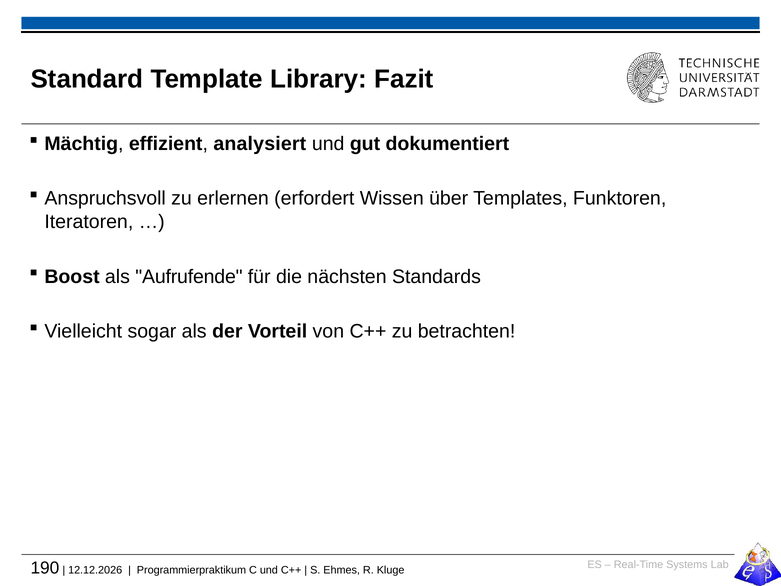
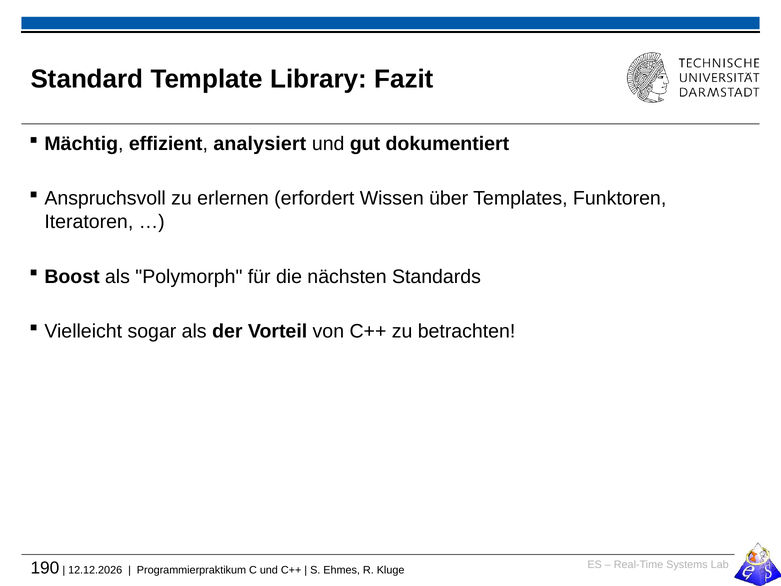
Aufrufende: Aufrufende -> Polymorph
